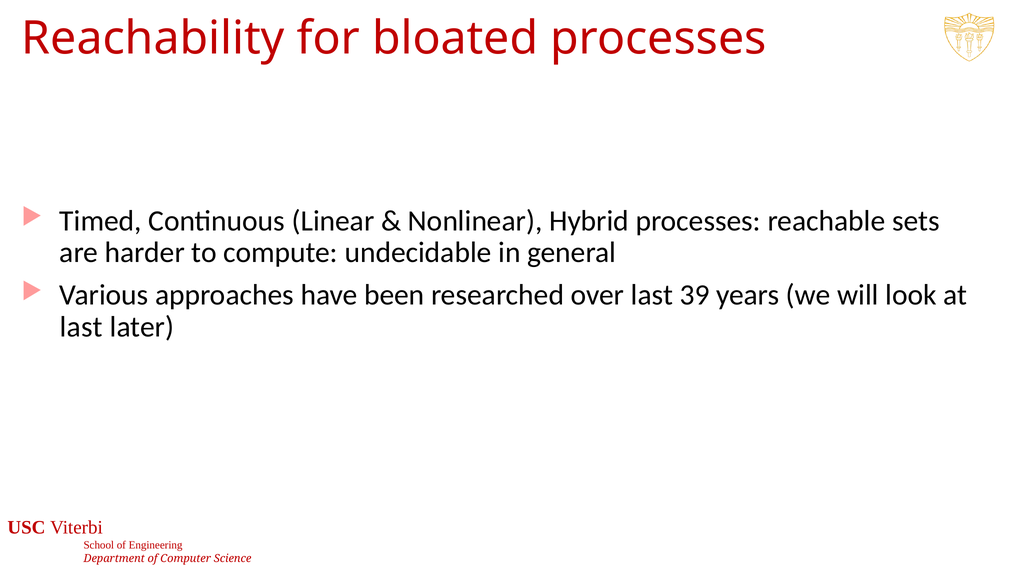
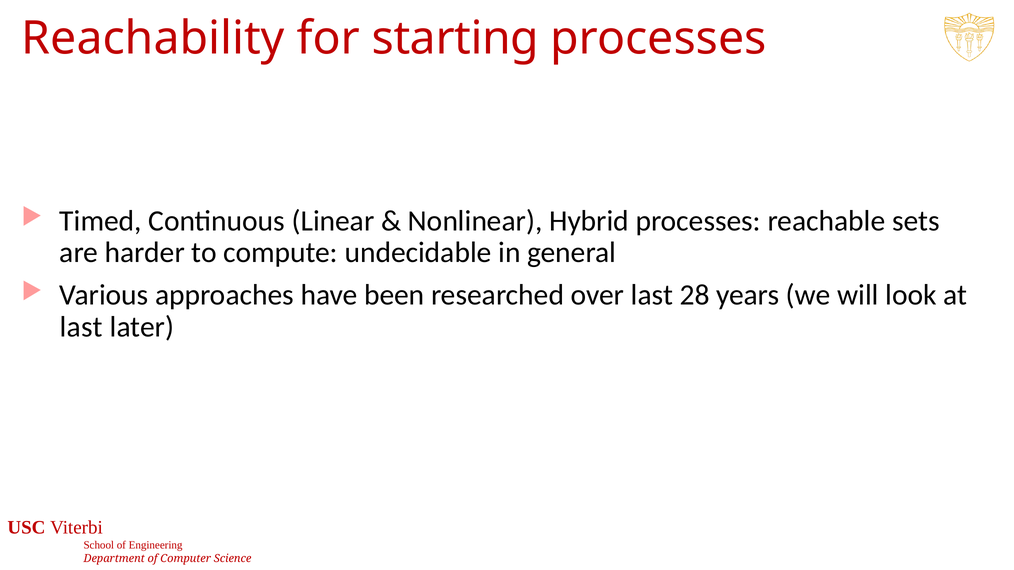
bloated: bloated -> starting
last 39: 39 -> 28
